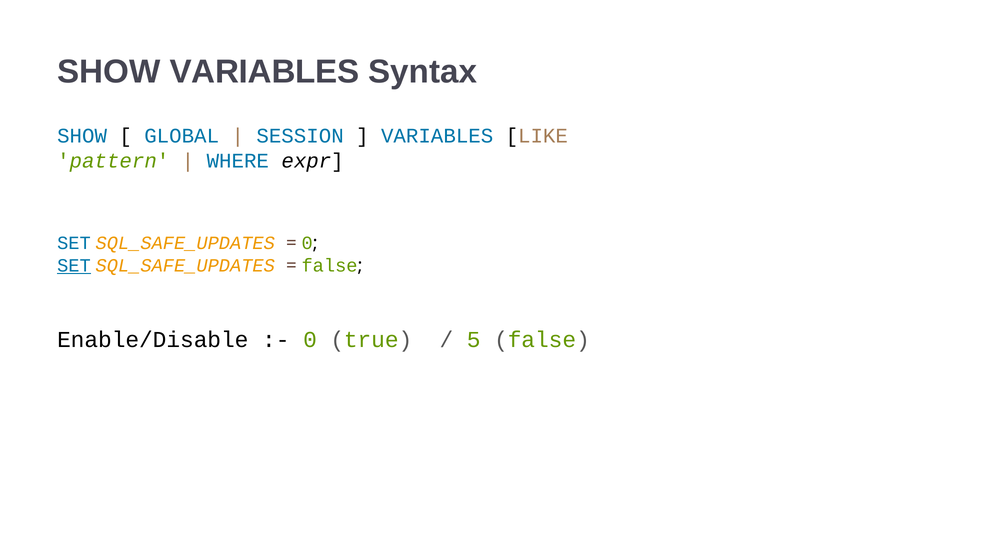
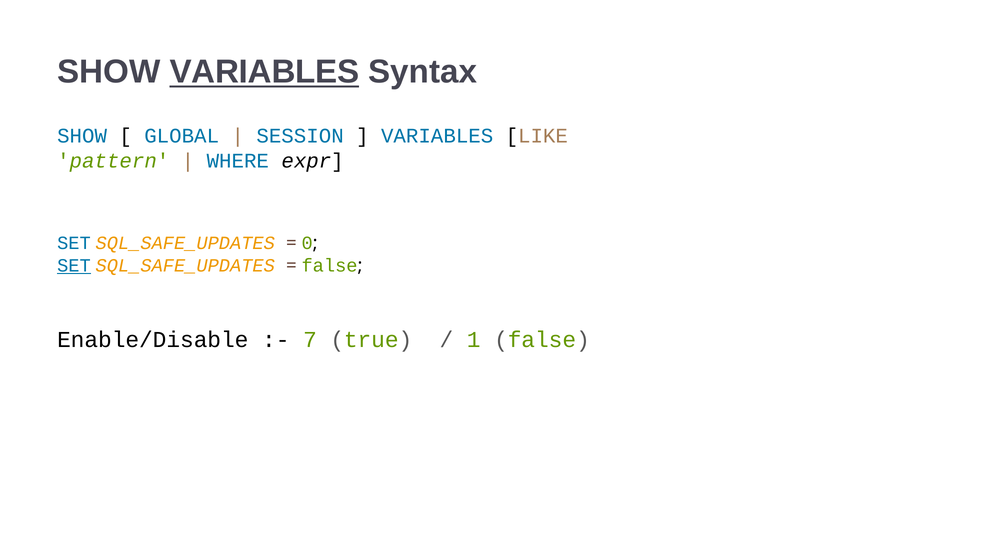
VARIABLES at (264, 72) underline: none -> present
0 at (310, 340): 0 -> 7
5: 5 -> 1
